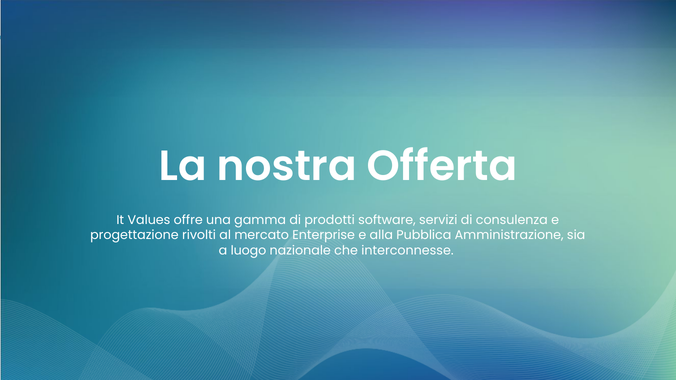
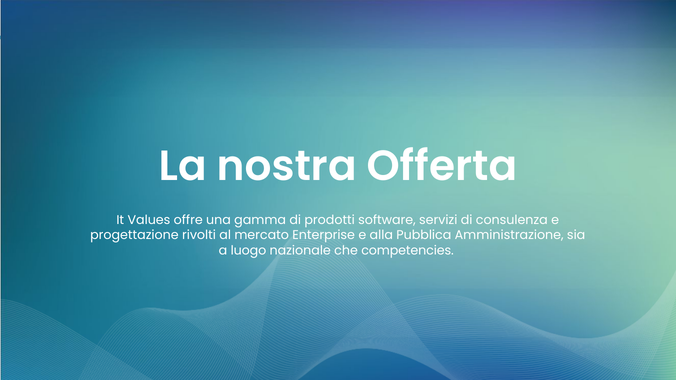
interconnesse: interconnesse -> competencies
